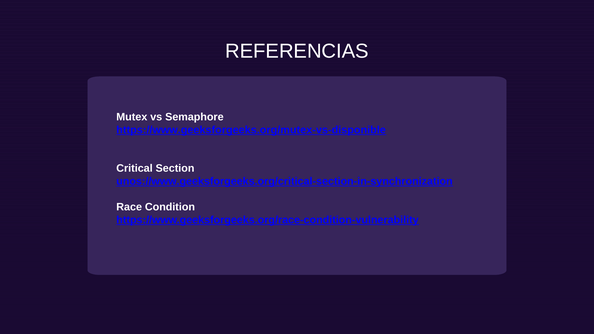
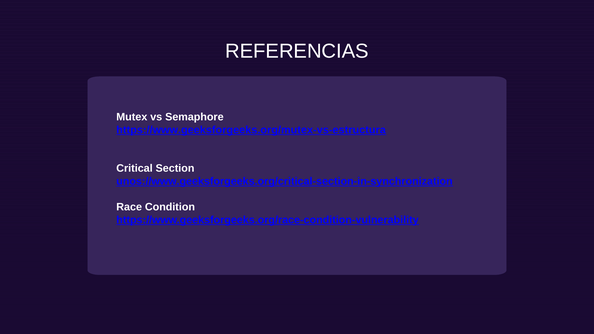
https://www.geeksforgeeks.org/mutex-vs-disponible: https://www.geeksforgeeks.org/mutex-vs-disponible -> https://www.geeksforgeeks.org/mutex-vs-estructura
